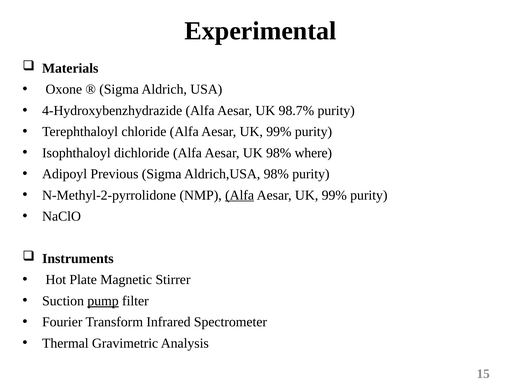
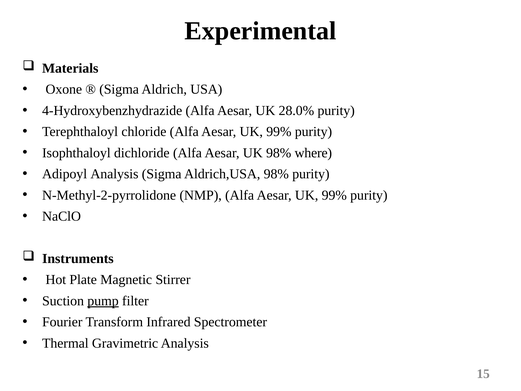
98.7%: 98.7% -> 28.0%
Adipoyl Previous: Previous -> Analysis
Alfa at (240, 195) underline: present -> none
